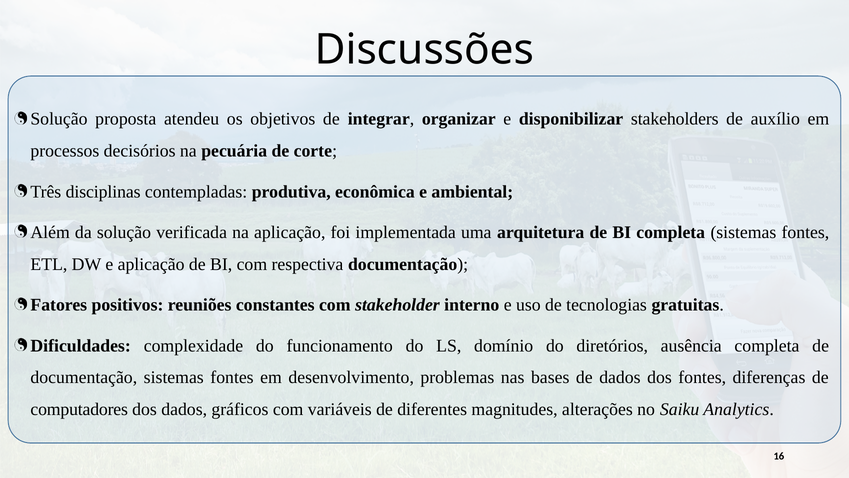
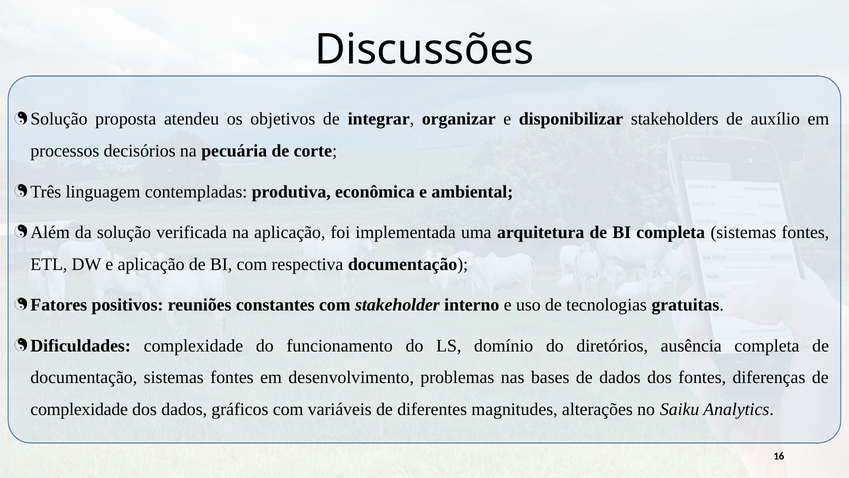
disciplinas: disciplinas -> linguagem
computadores at (79, 409): computadores -> complexidade
